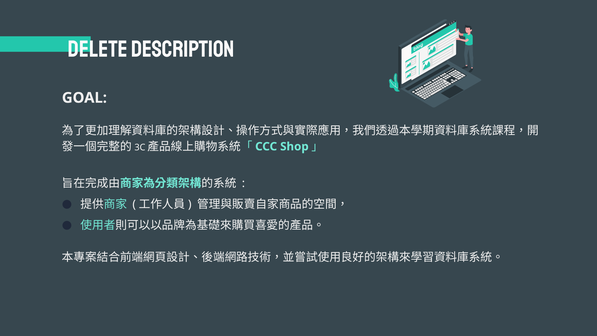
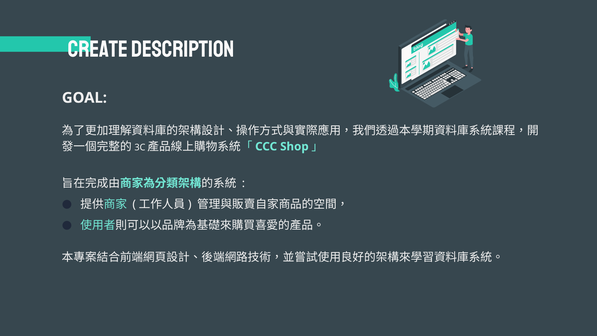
DELETE: DELETE -> CREATE
